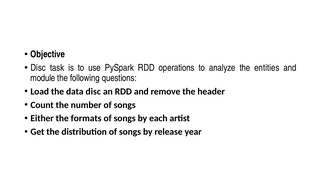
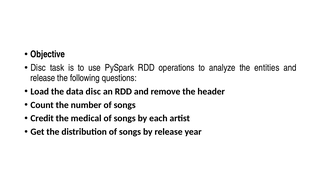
module at (43, 78): module -> release
Either: Either -> Credit
formats: formats -> medical
